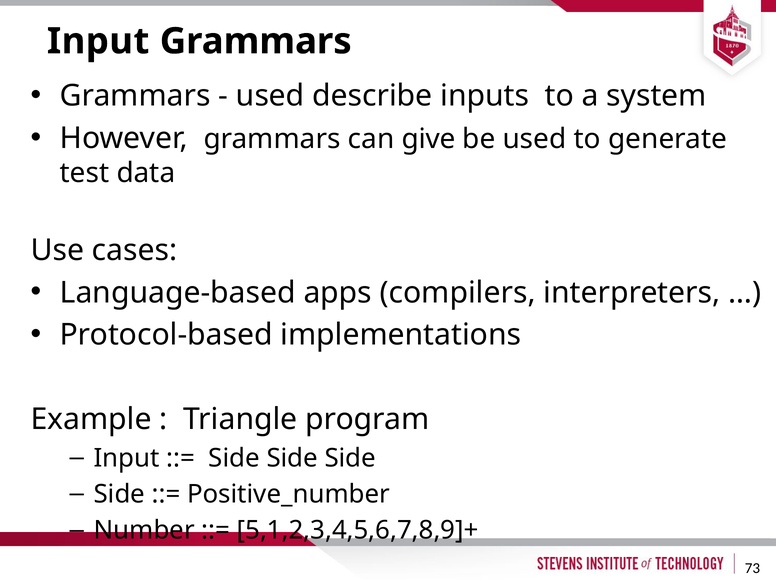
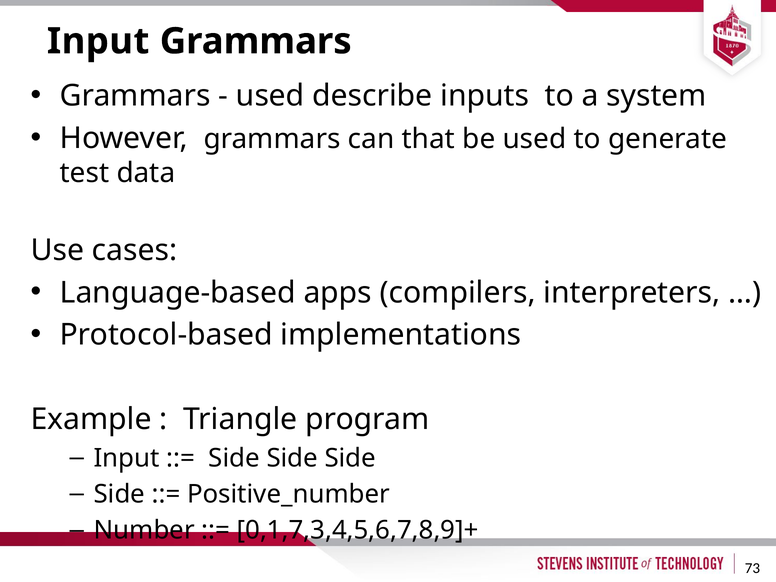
give: give -> that
5,1,2,3,4,5,6,7,8,9]+: 5,1,2,3,4,5,6,7,8,9]+ -> 0,1,7,3,4,5,6,7,8,9]+
